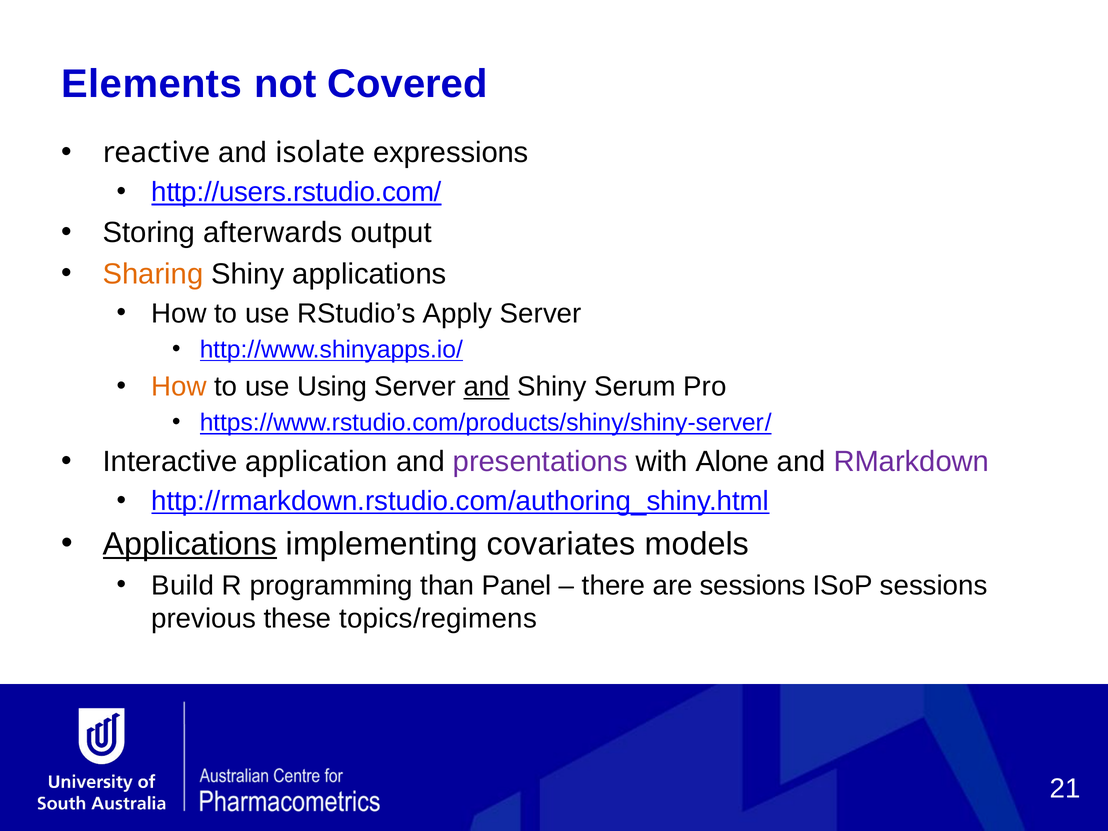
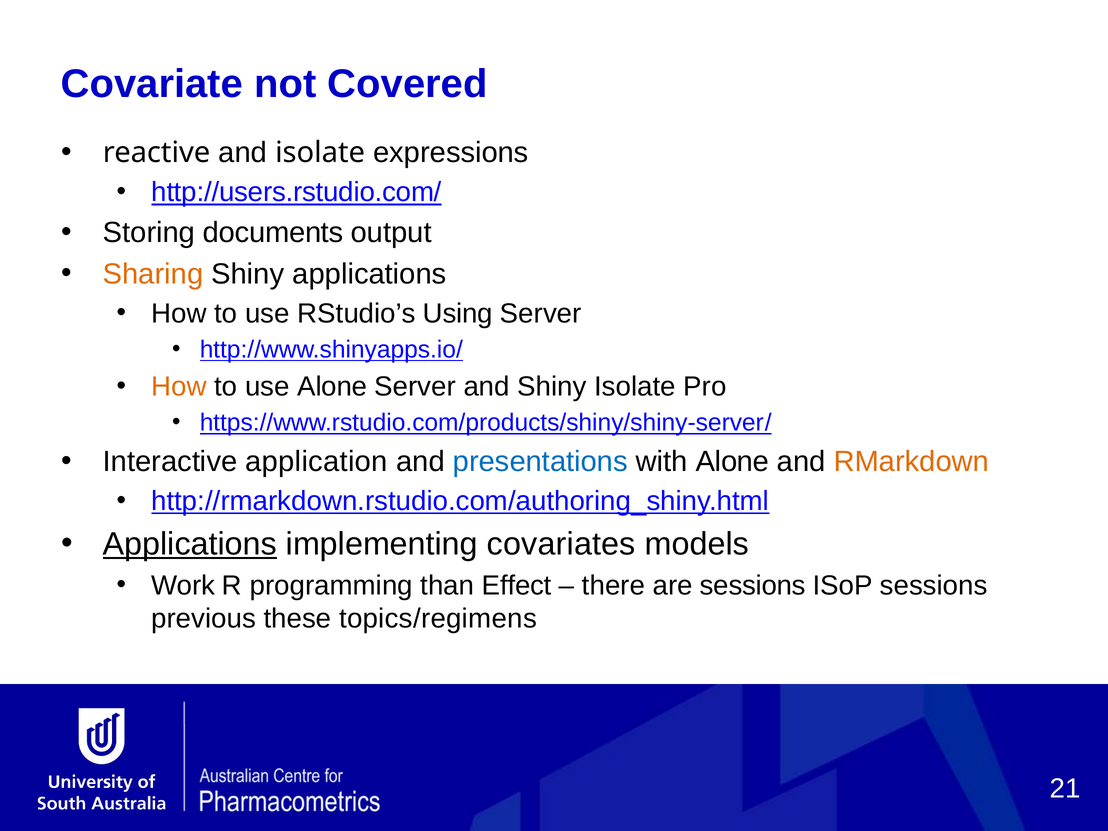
Elements: Elements -> Covariate
afterwards: afterwards -> documents
Apply: Apply -> Using
use Using: Using -> Alone
and at (487, 387) underline: present -> none
Shiny Serum: Serum -> Isolate
presentations colour: purple -> blue
RMarkdown colour: purple -> orange
Build: Build -> Work
Panel: Panel -> Effect
